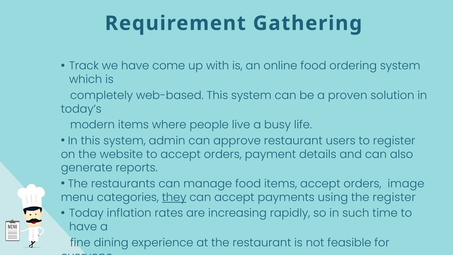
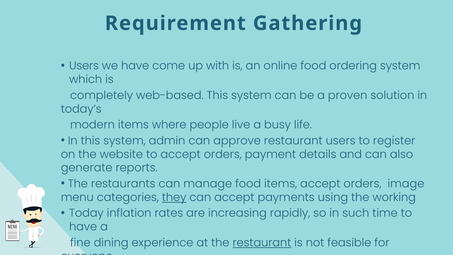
Track at (84, 66): Track -> Users
the register: register -> working
restaurant at (262, 243) underline: none -> present
